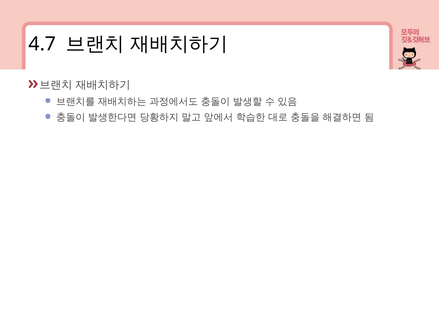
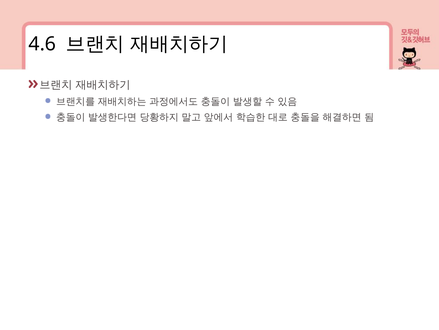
4.7: 4.7 -> 4.6
